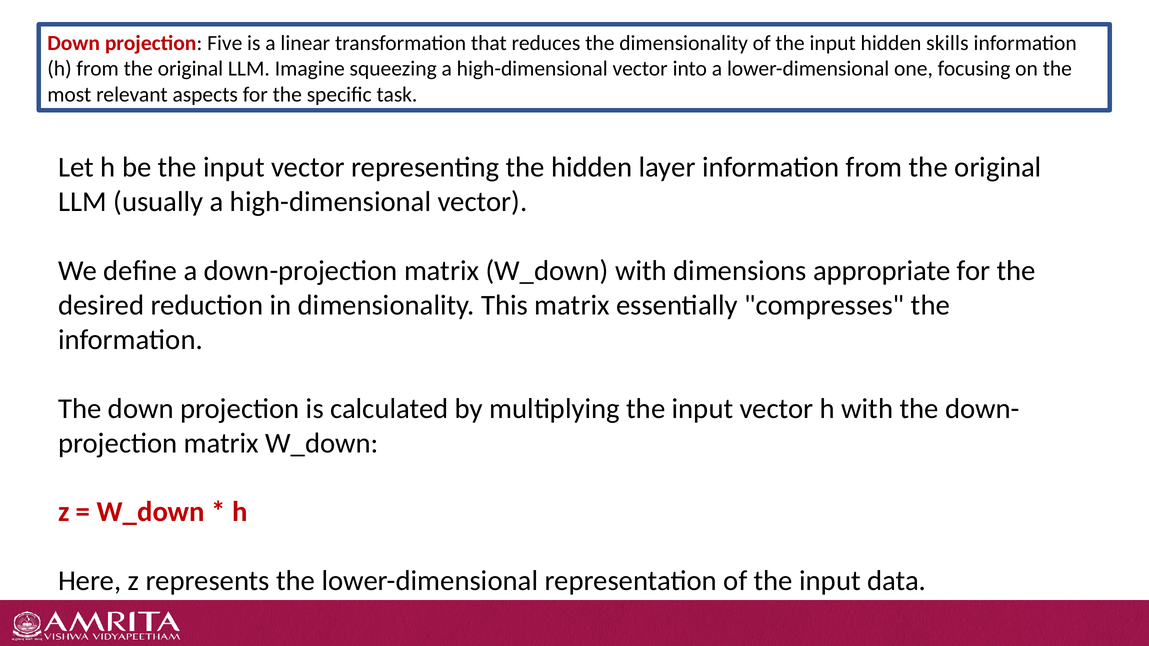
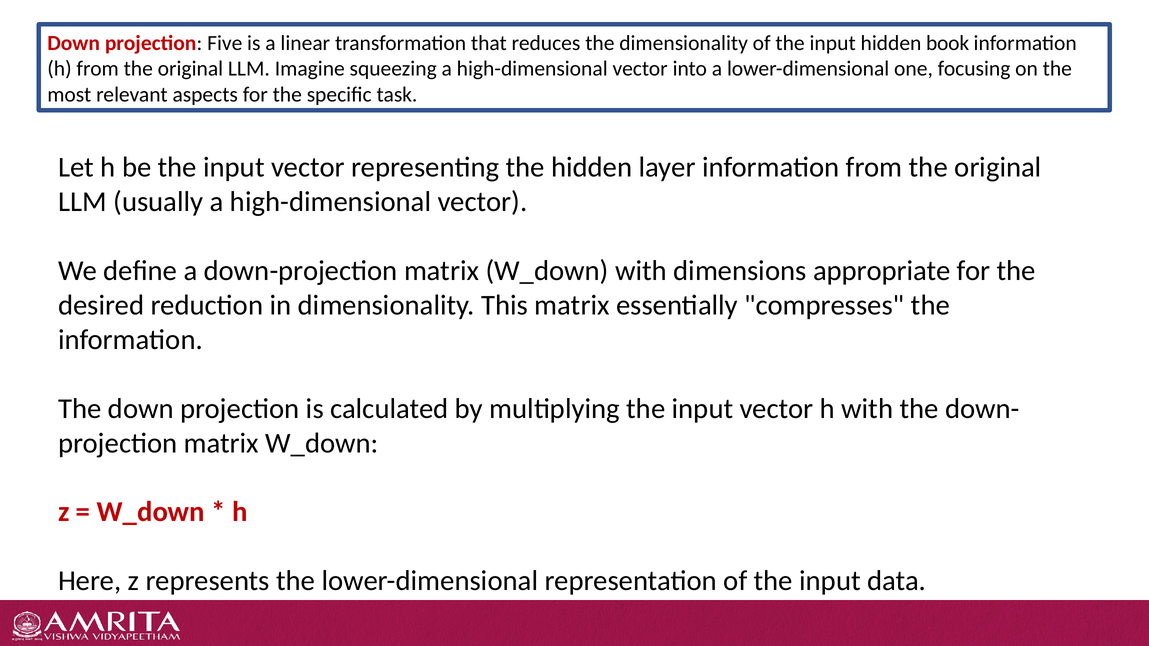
skills: skills -> book
